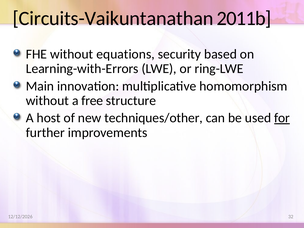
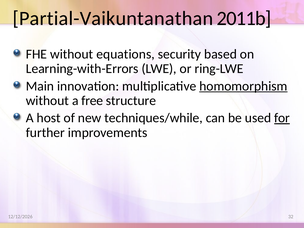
Circuits-Vaikuntanathan: Circuits-Vaikuntanathan -> Partial-Vaikuntanathan
homomorphism underline: none -> present
techniques/other: techniques/other -> techniques/while
